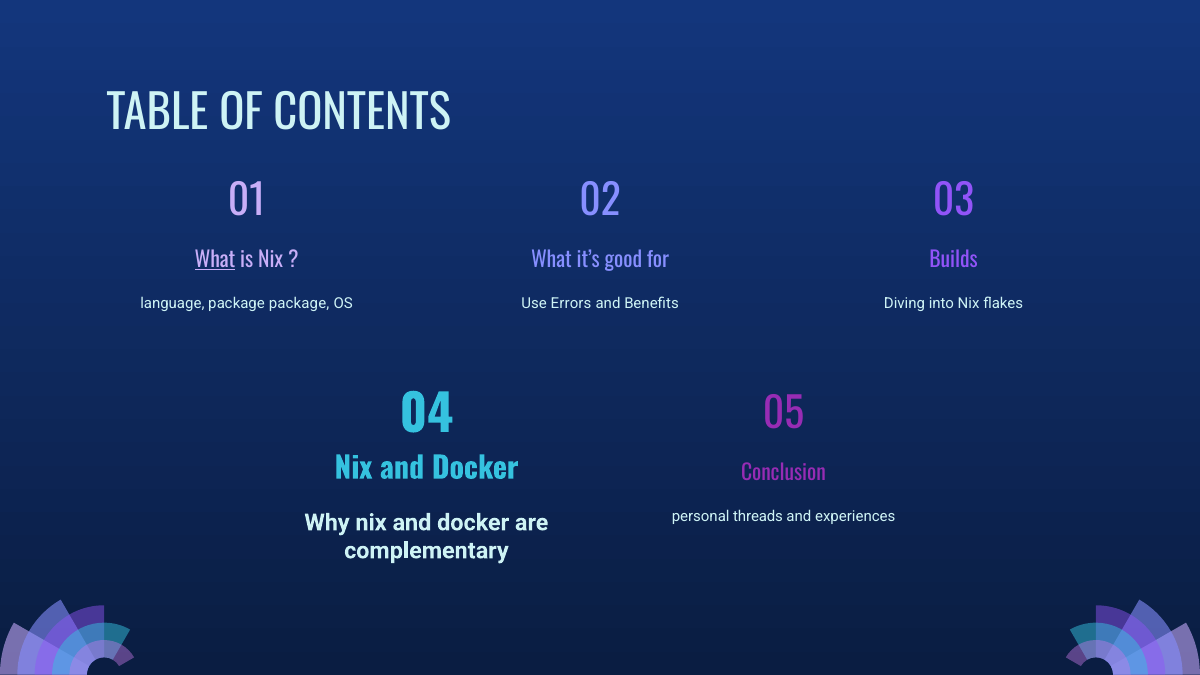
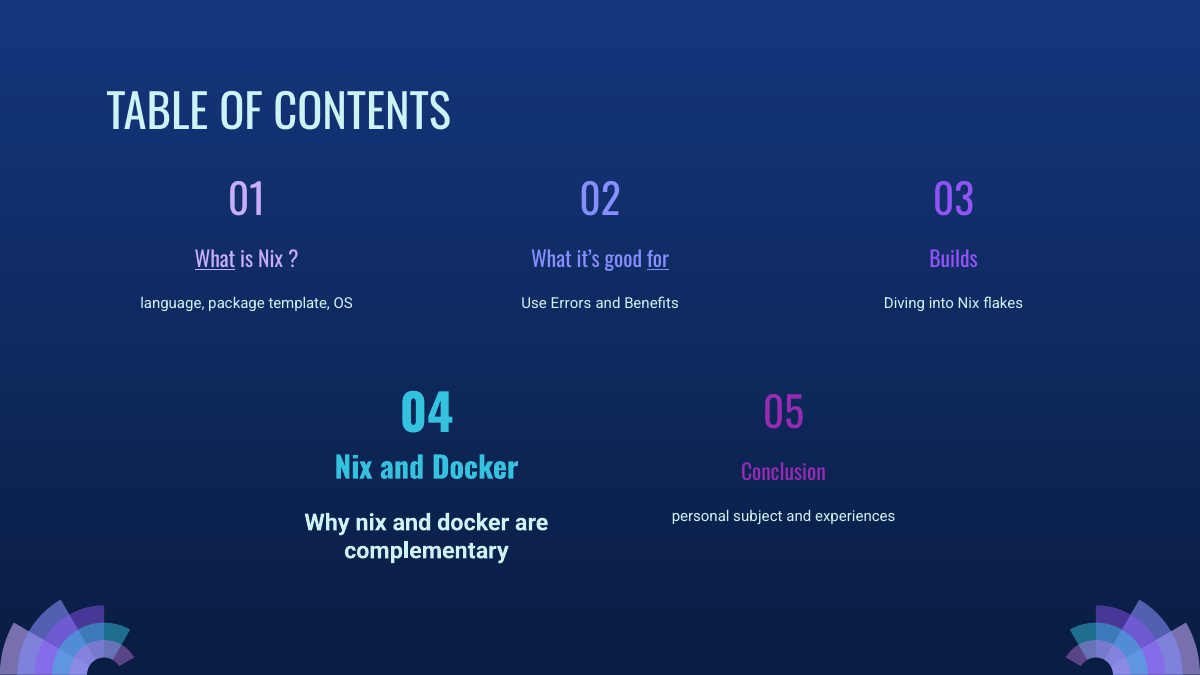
for underline: none -> present
package package: package -> template
threads: threads -> subject
